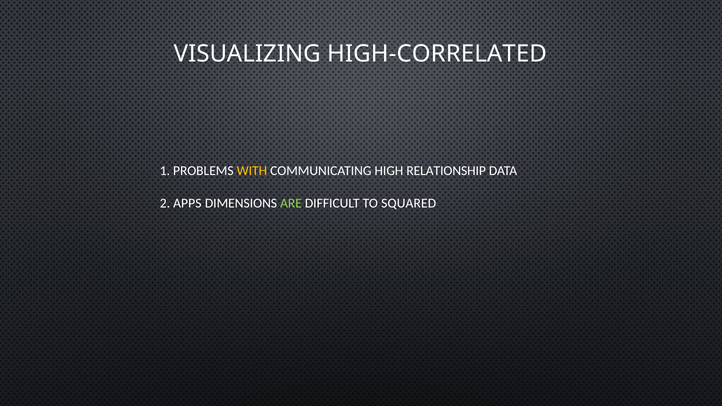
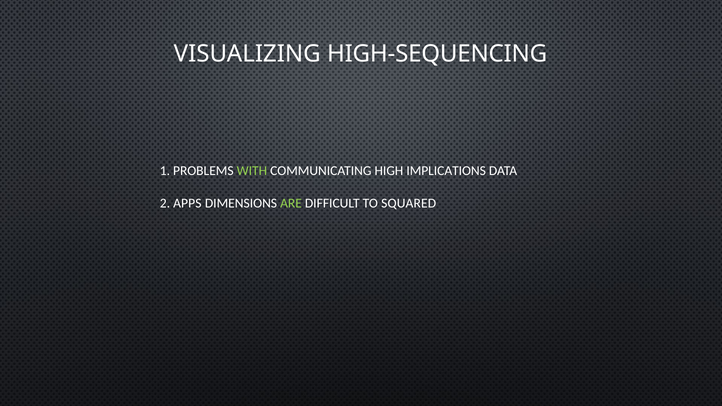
HIGH-CORRELATED: HIGH-CORRELATED -> HIGH-SEQUENCING
WITH colour: yellow -> light green
RELATIONSHIP: RELATIONSHIP -> IMPLICATIONS
